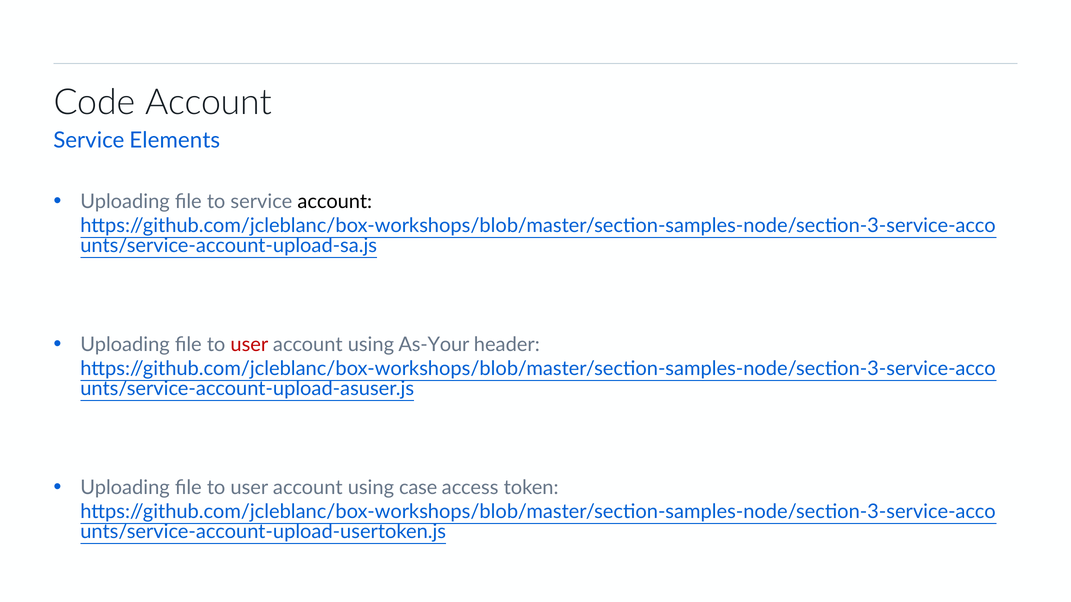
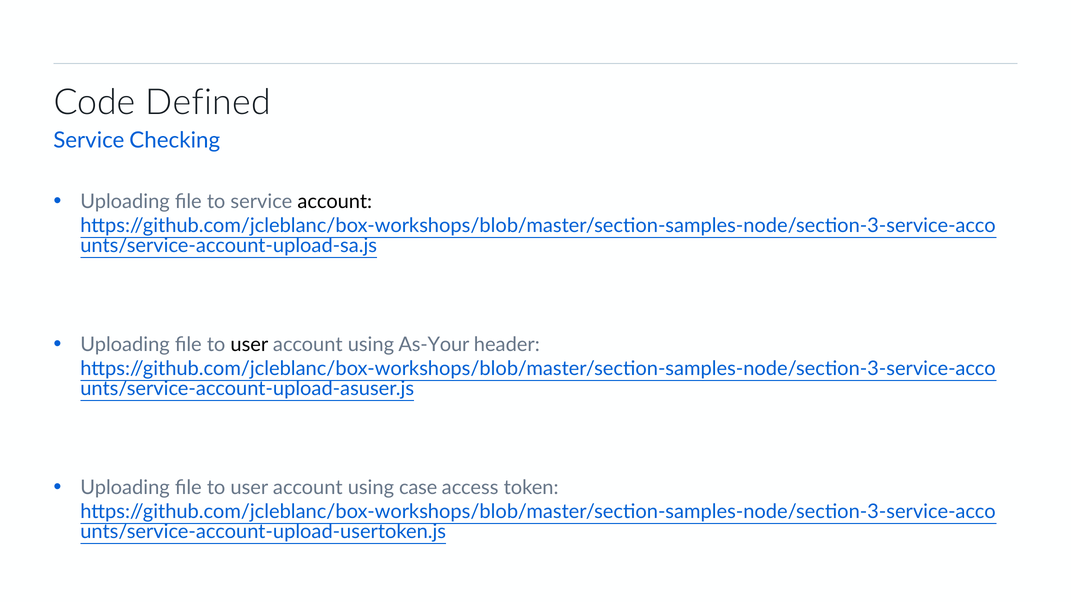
Code Account: Account -> Defined
Elements: Elements -> Checking
user at (249, 345) colour: red -> black
